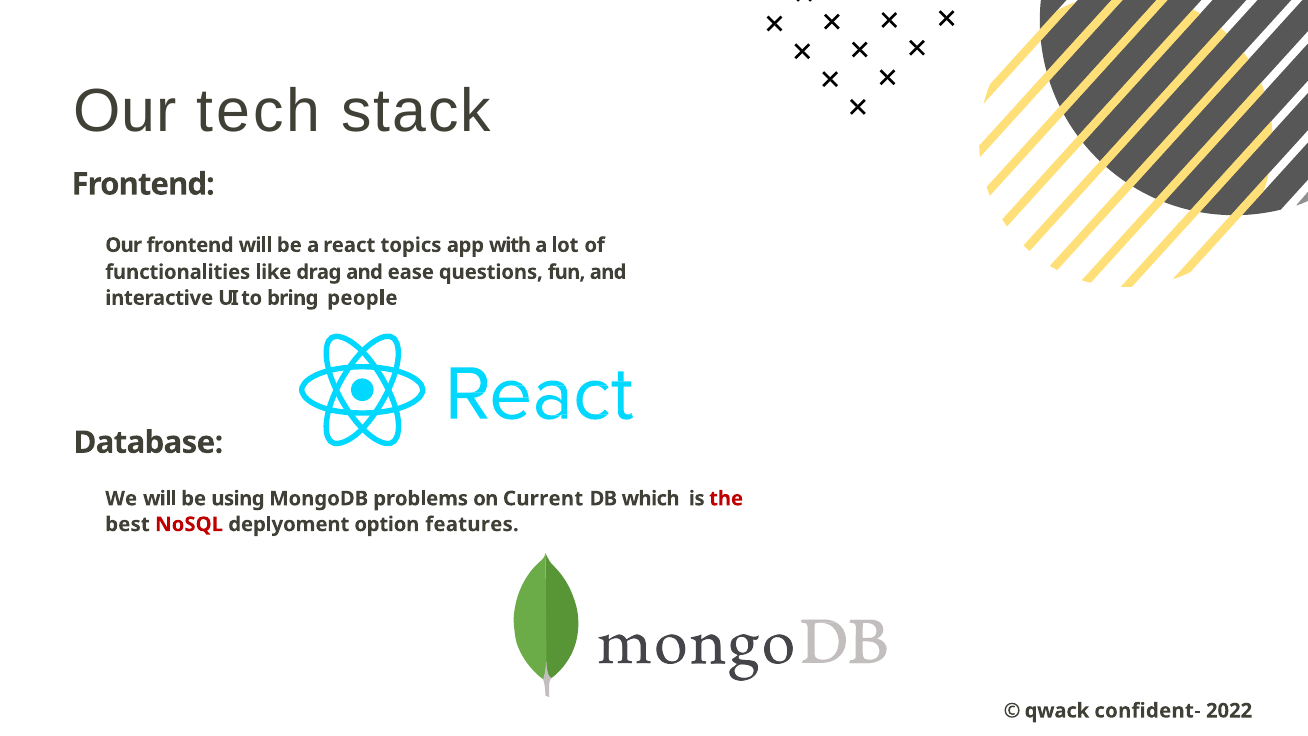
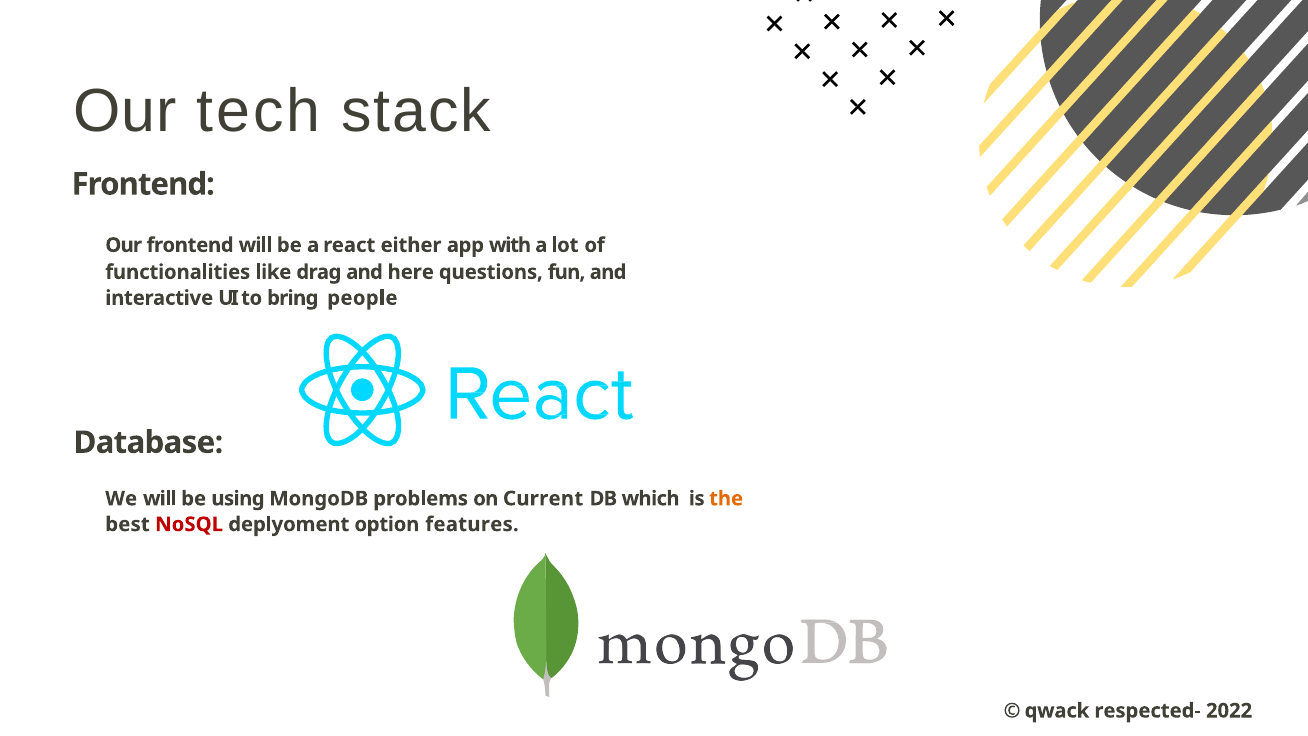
topics: topics -> either
ease: ease -> here
the colour: red -> orange
confident-: confident- -> respected-
